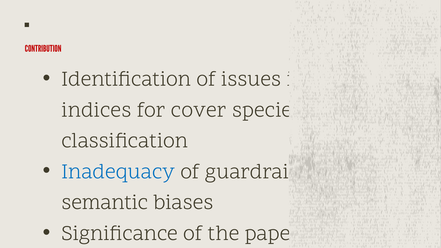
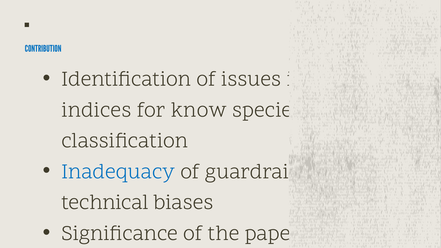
CONTRIBUTION colour: red -> blue
cover: cover -> know
semantic: semantic -> technical
